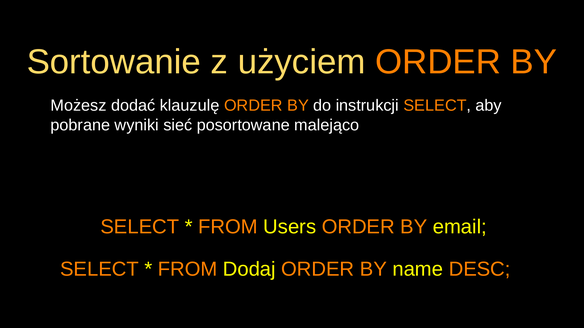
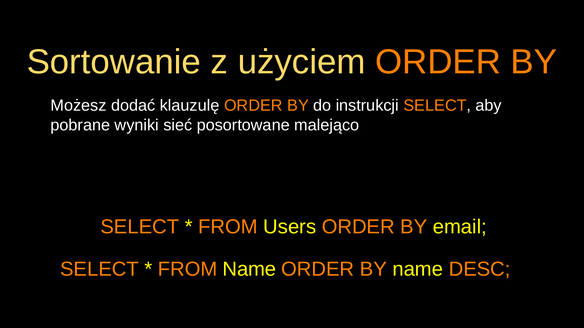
FROM Dodaj: Dodaj -> Name
